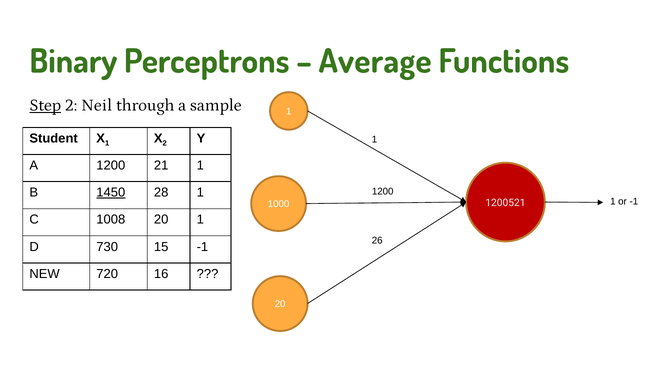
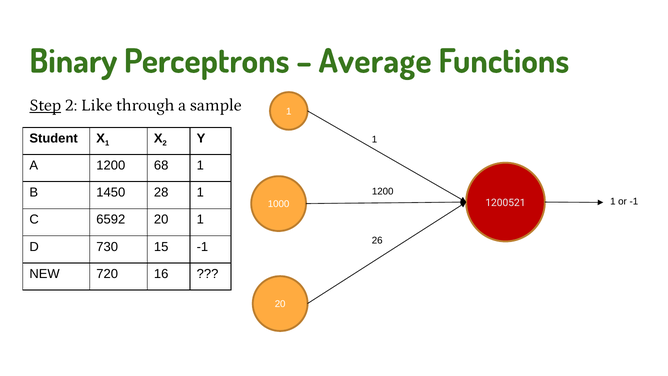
Neil: Neil -> Like
21: 21 -> 68
1450 underline: present -> none
1008: 1008 -> 6592
